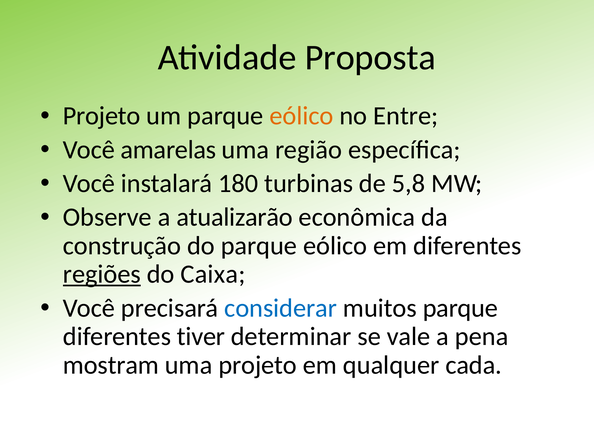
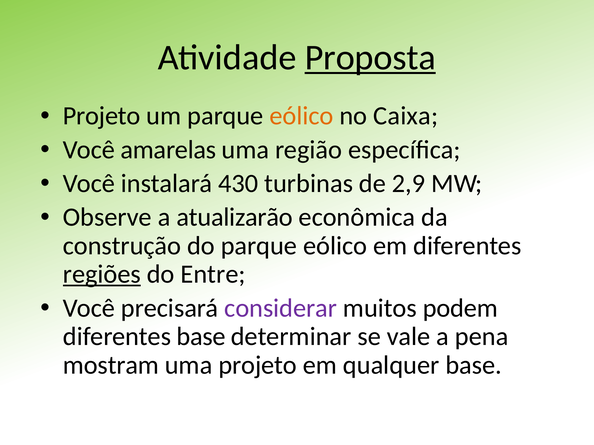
Proposta underline: none -> present
Entre: Entre -> Caixa
180: 180 -> 430
5,8: 5,8 -> 2,9
Caixa: Caixa -> Entre
considerar colour: blue -> purple
muitos parque: parque -> podem
diferentes tiver: tiver -> base
qualquer cada: cada -> base
